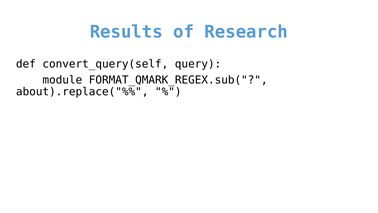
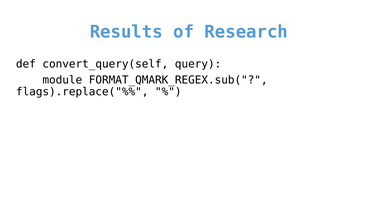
about).replace("%%: about).replace("%% -> flags).replace("%%
